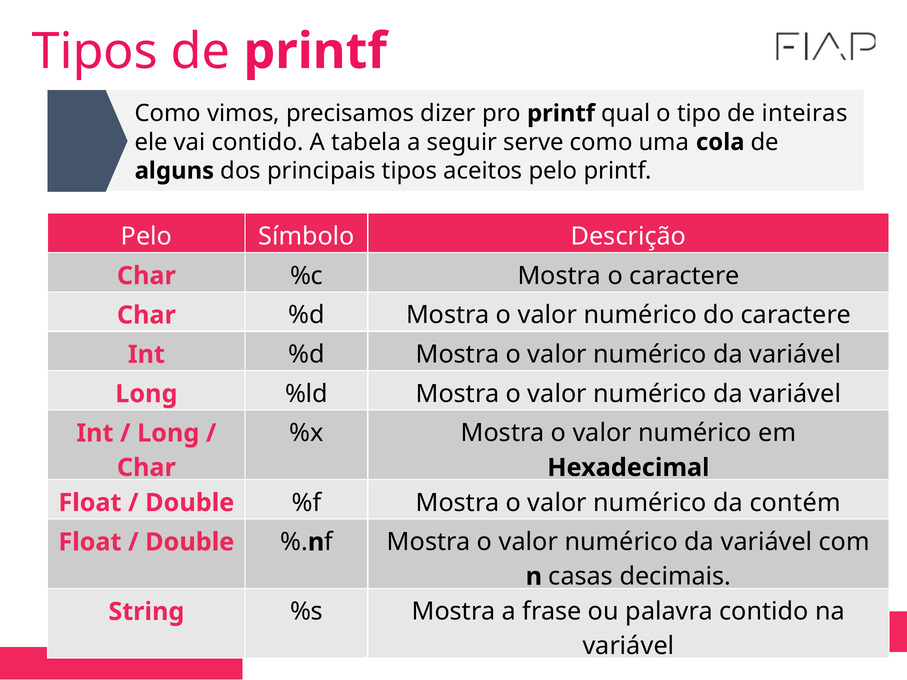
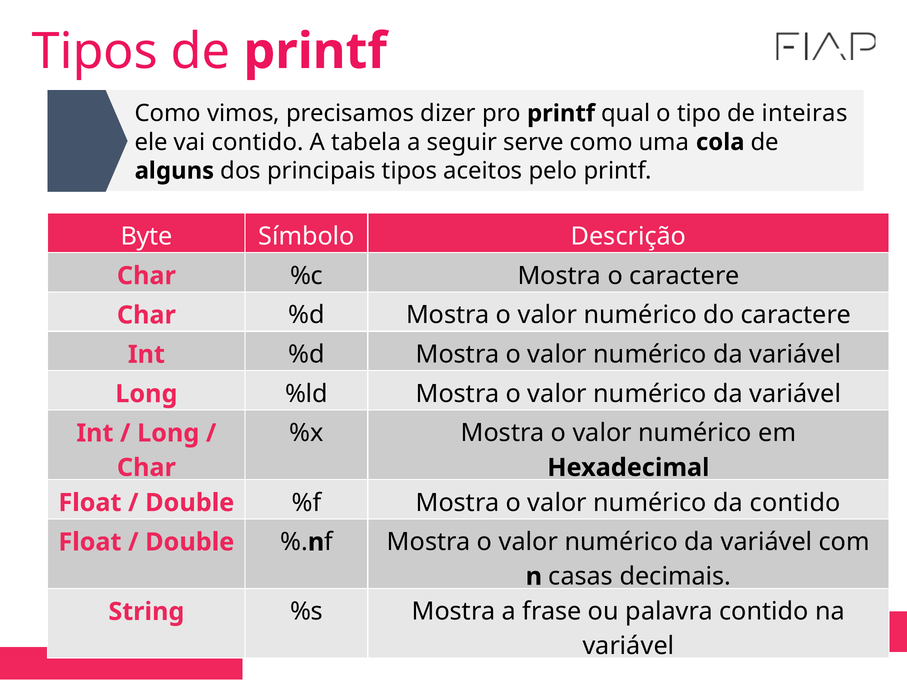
Pelo at (146, 237): Pelo -> Byte
da contém: contém -> contido
